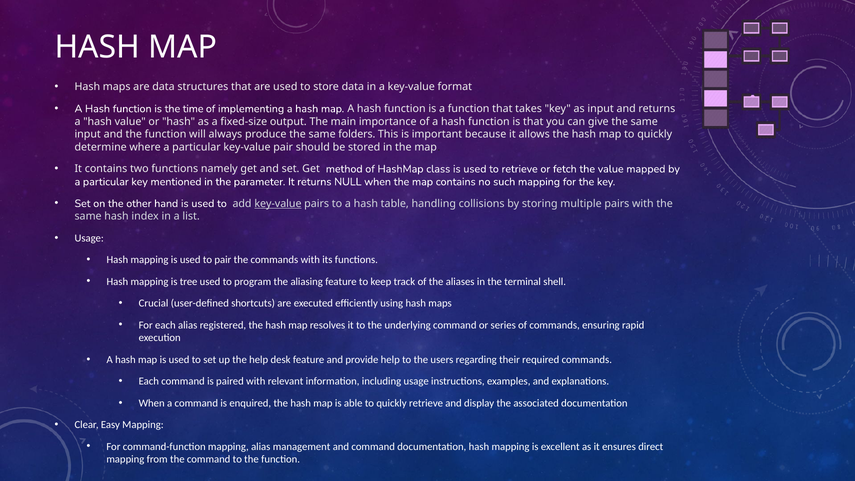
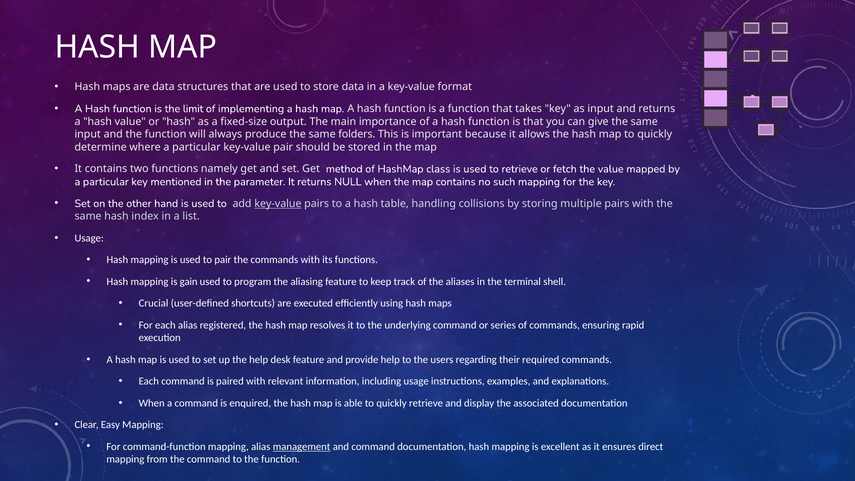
time: time -> limit
tree: tree -> gain
management underline: none -> present
